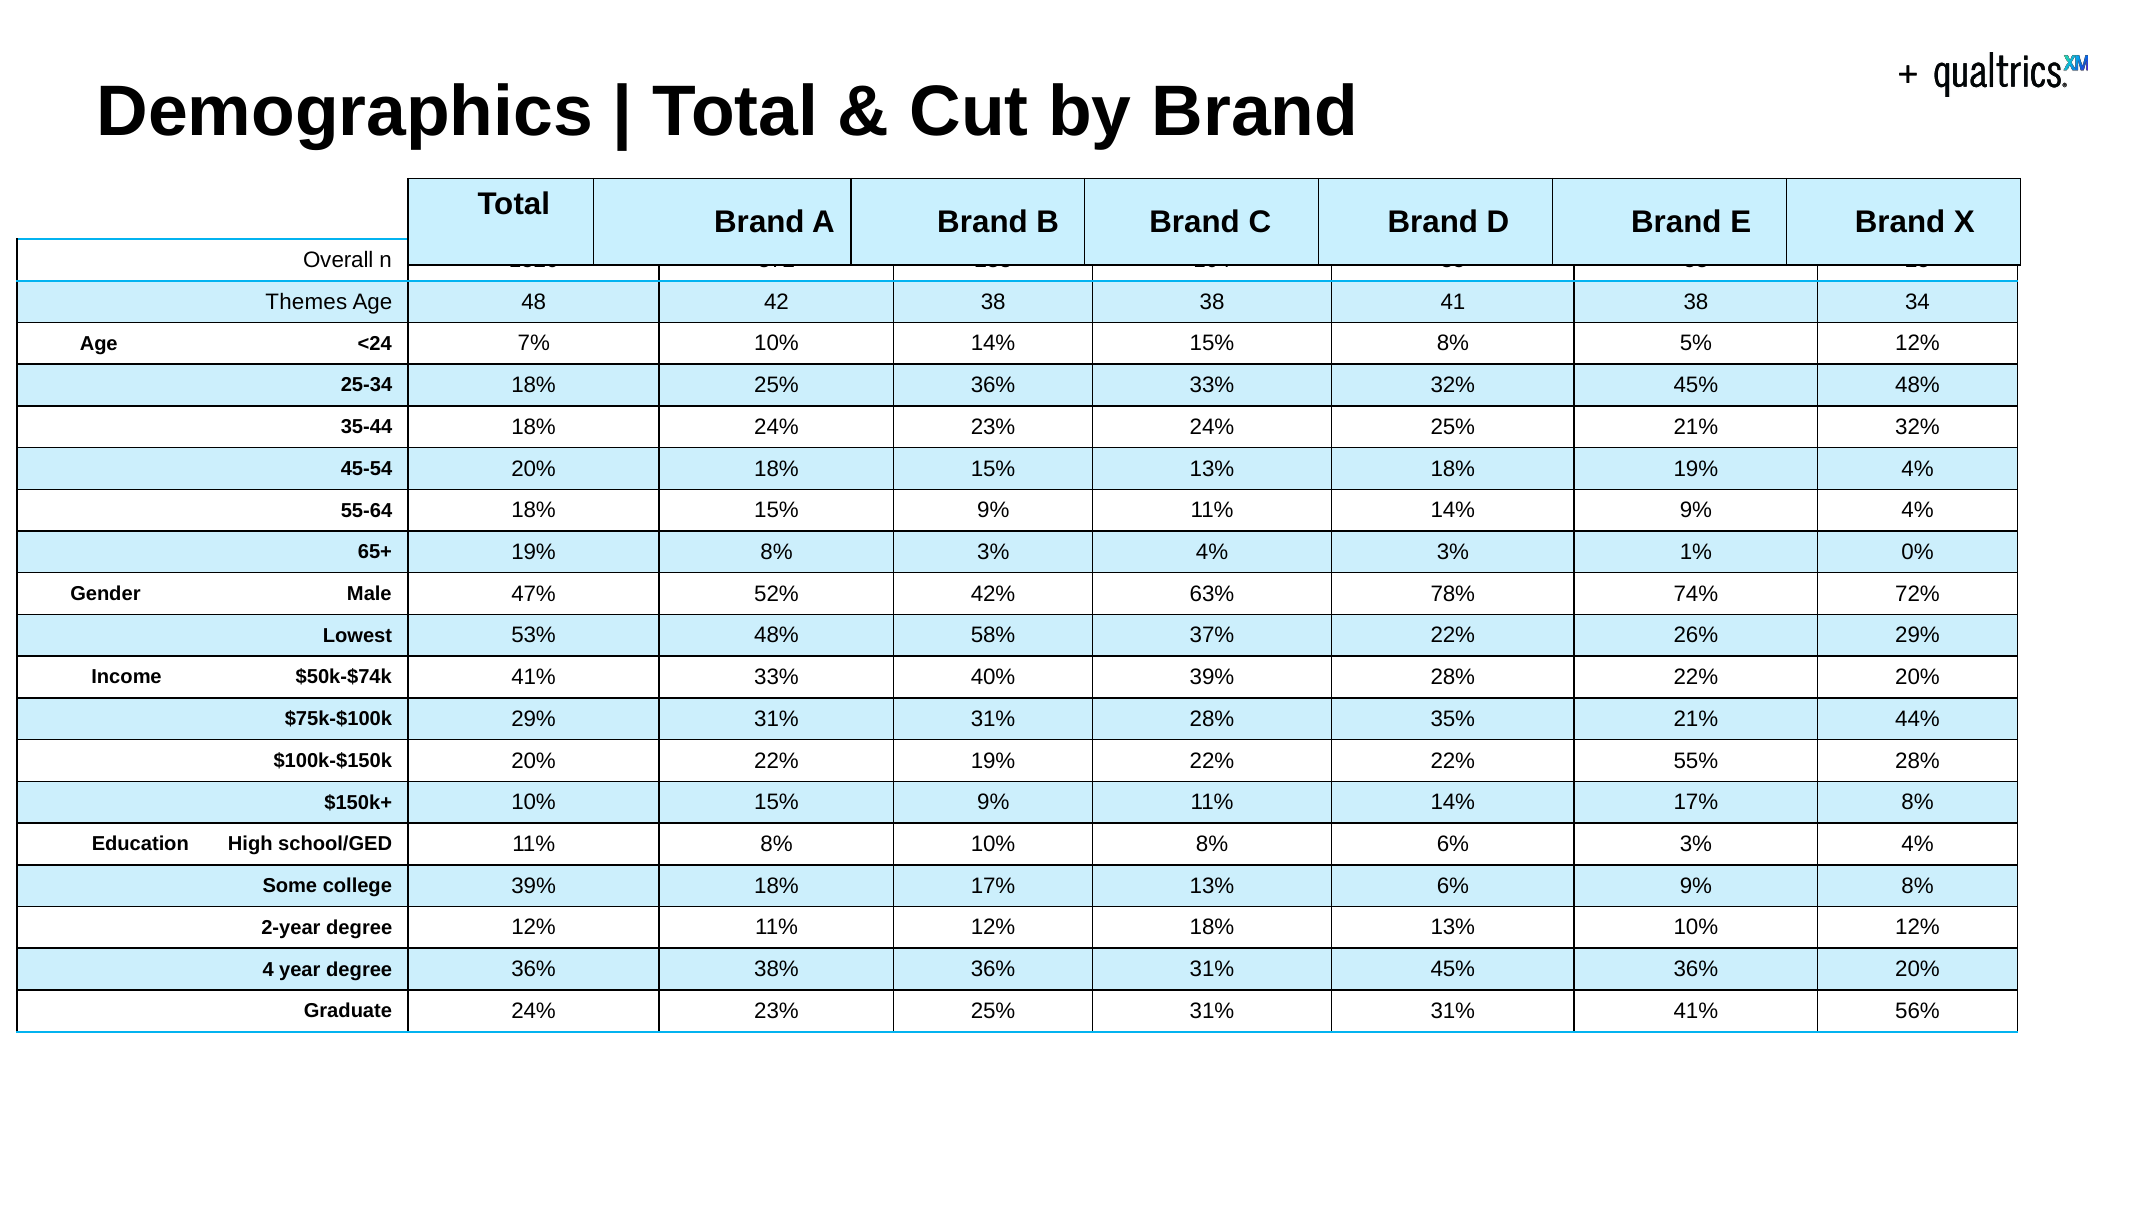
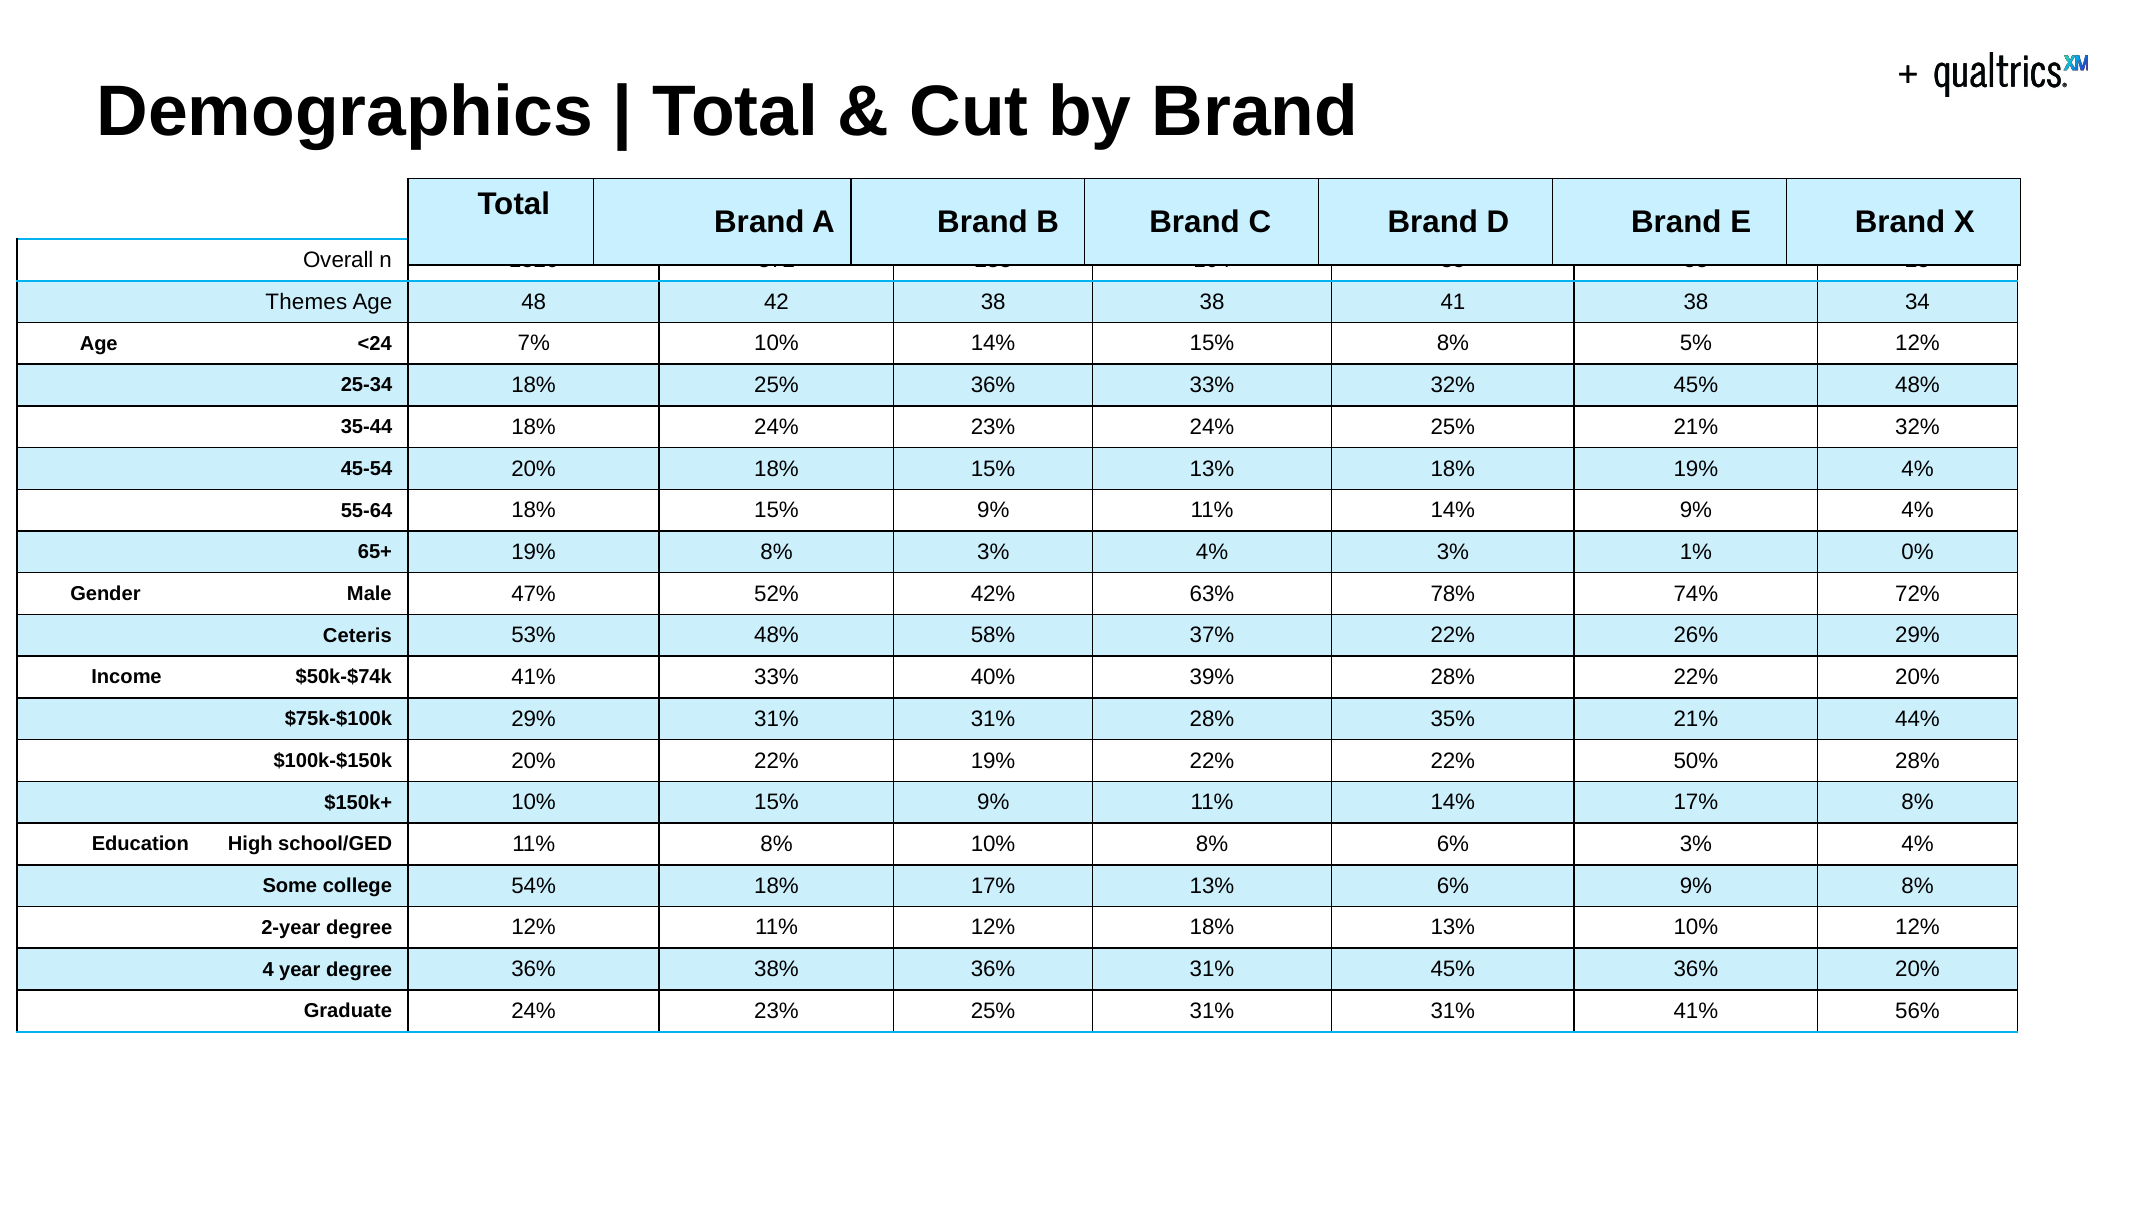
Lowest: Lowest -> Ceteris
55%: 55% -> 50%
college 39%: 39% -> 54%
